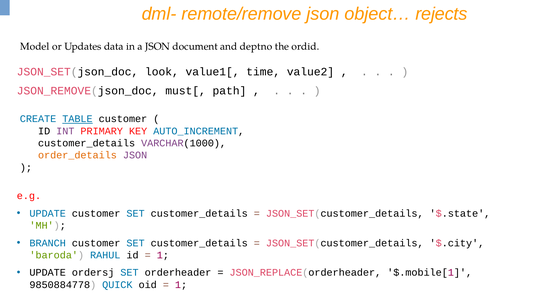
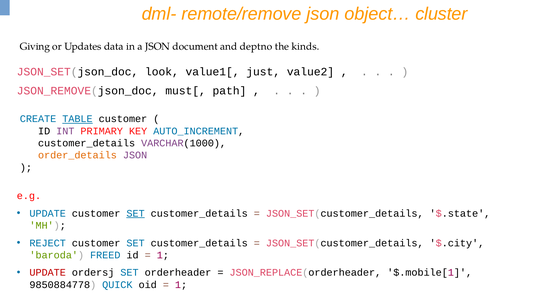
rejects: rejects -> cluster
Model: Model -> Giving
ordid: ordid -> kinds
time: time -> just
SET at (136, 214) underline: none -> present
BRANCH: BRANCH -> REJECT
RAHUL: RAHUL -> FREED
UPDATE at (48, 273) colour: black -> red
